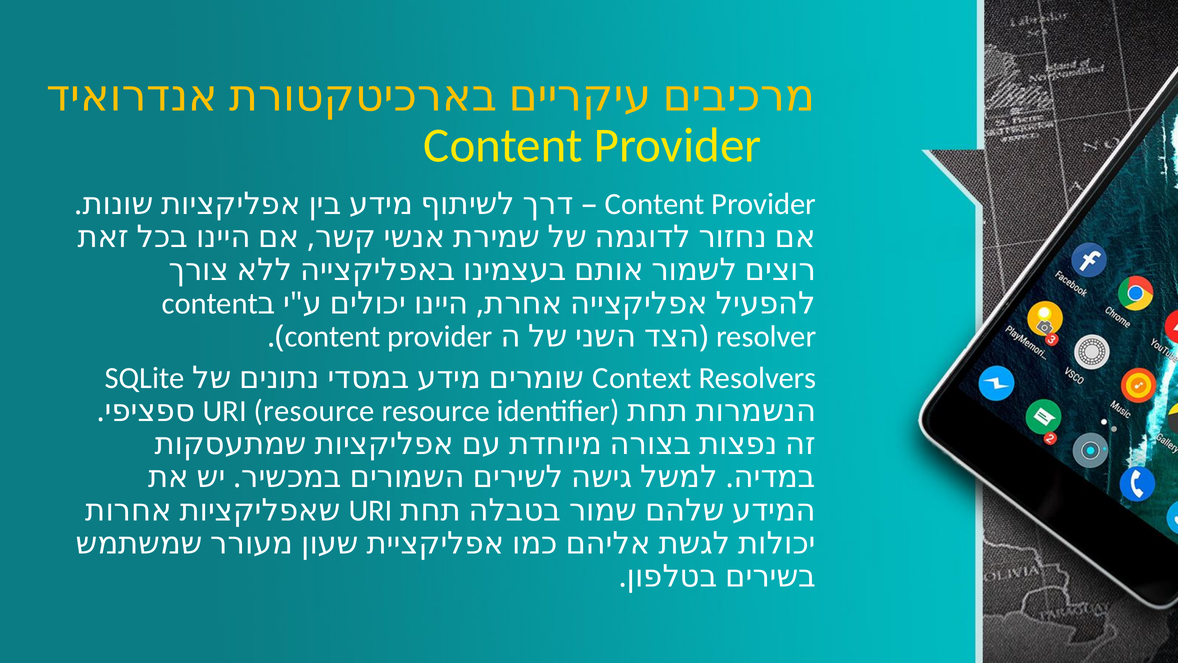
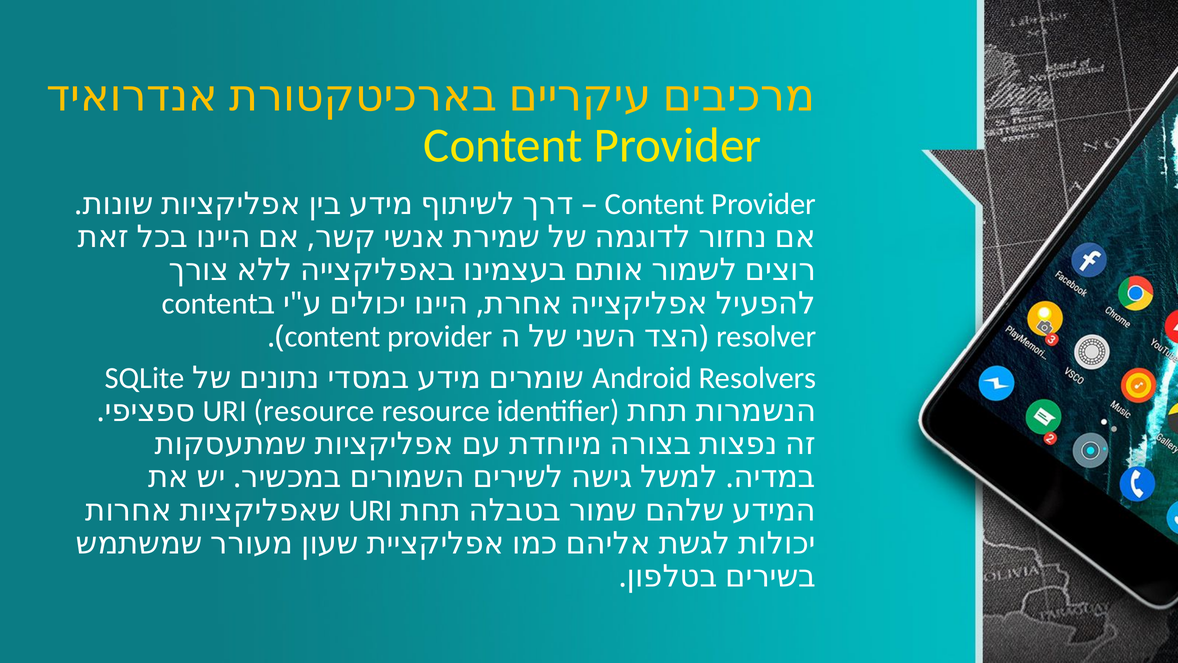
Context: Context -> Android
